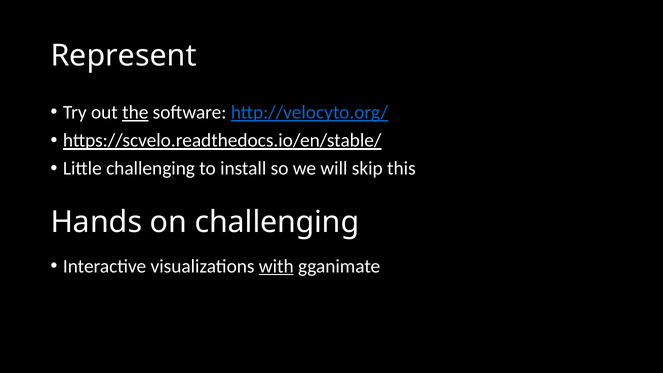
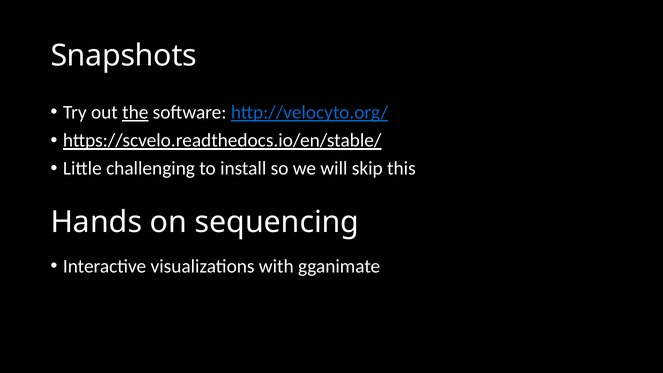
Represent: Represent -> Snapshots
on challenging: challenging -> sequencing
with underline: present -> none
